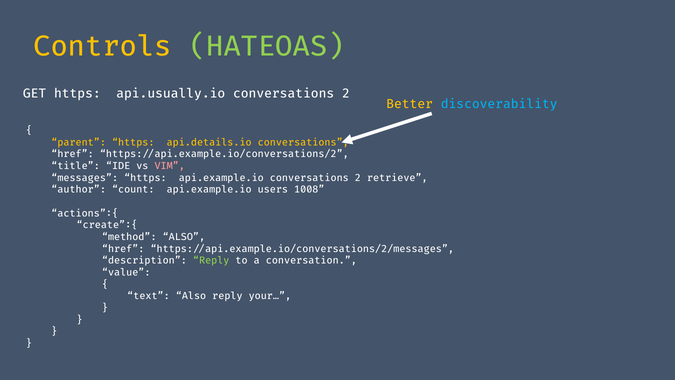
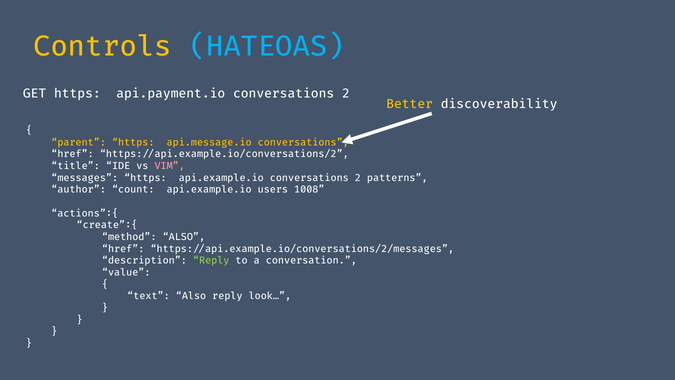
HATEOAS colour: light green -> light blue
https://api.usually.io/conversations/2: https://api.usually.io/conversations/2 -> https://api.payment.io/conversations/2
discoverability colour: light blue -> white
https://api.details.io/conversations: https://api.details.io/conversations -> https://api.message.io/conversations
https://api.example.io/conversations/2/retrieve: https://api.example.io/conversations/2/retrieve -> https://api.example.io/conversations/2/patterns
your…: your… -> look…
